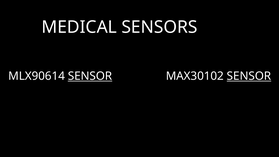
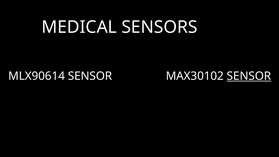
SENSOR at (90, 76) underline: present -> none
